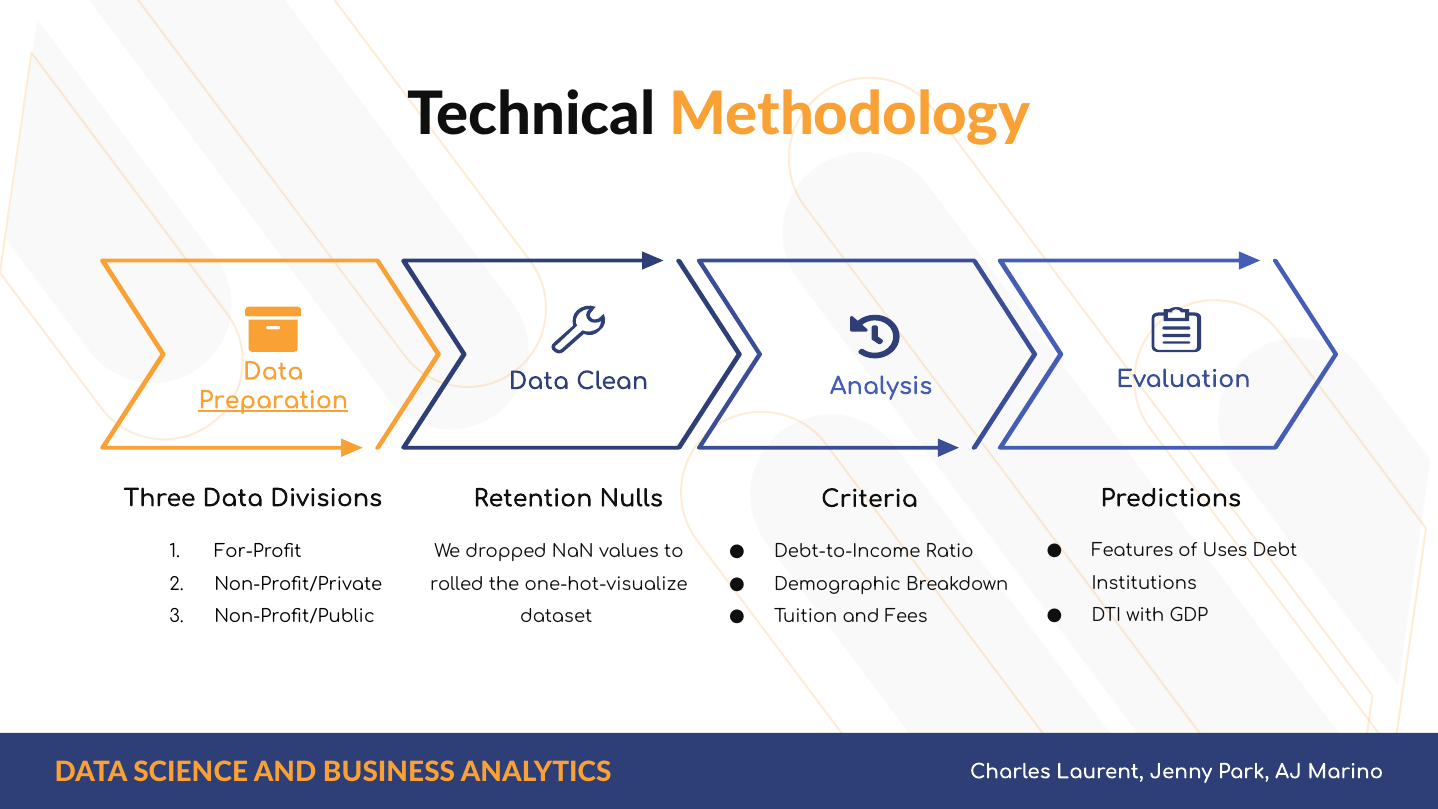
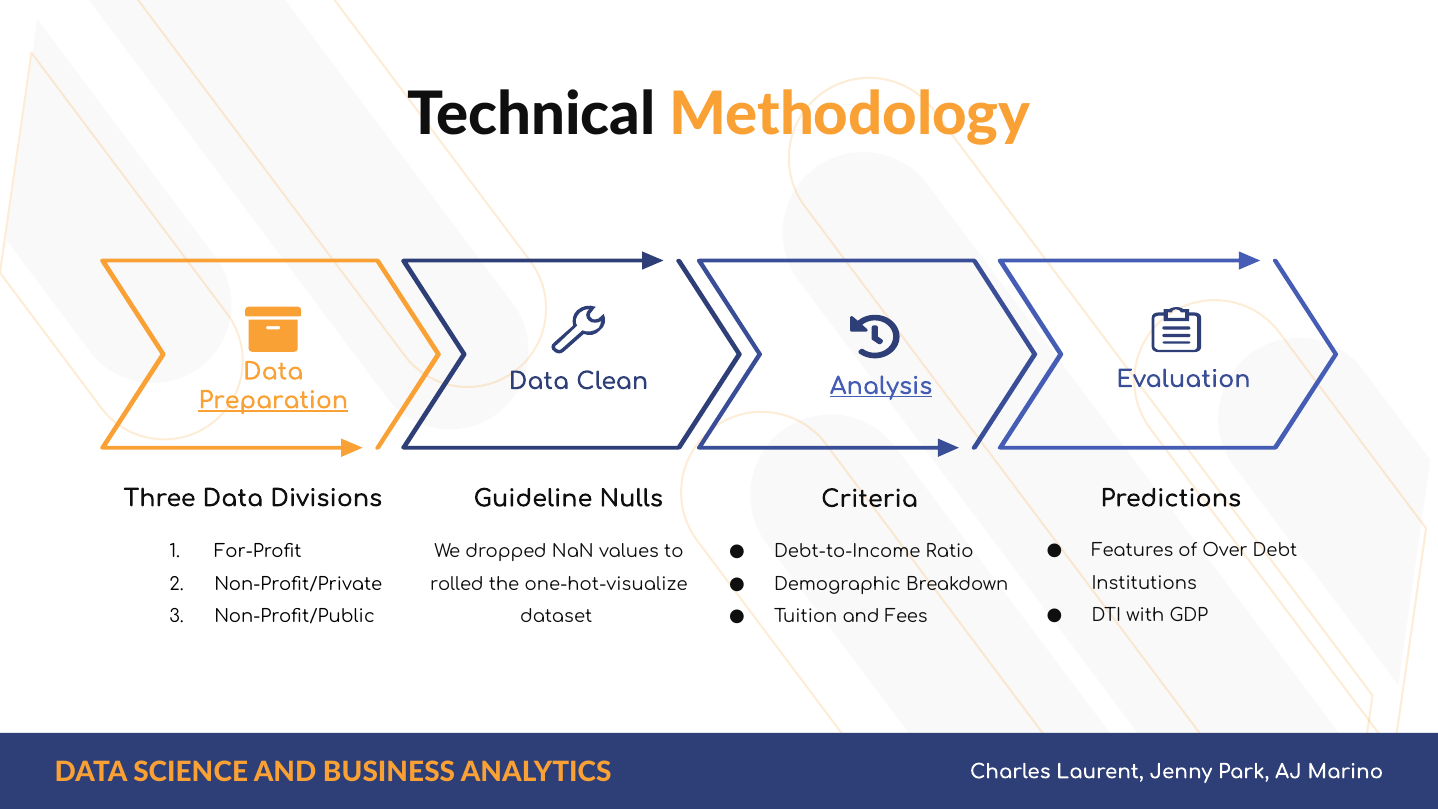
Analysis underline: none -> present
Retention: Retention -> Guideline
Uses: Uses -> Over
